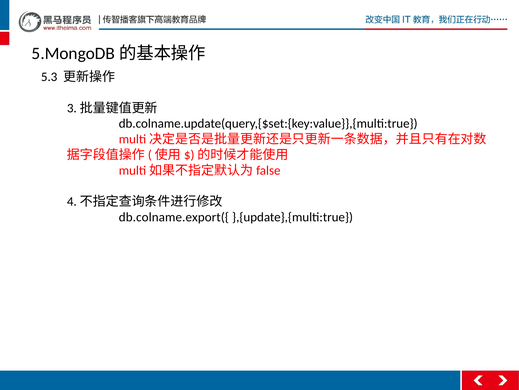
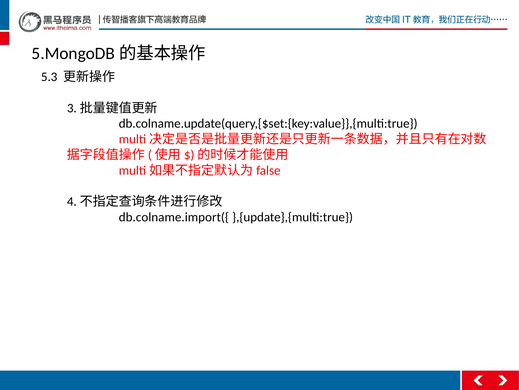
db.colname.export({: db.colname.export({ -> db.colname.import({
